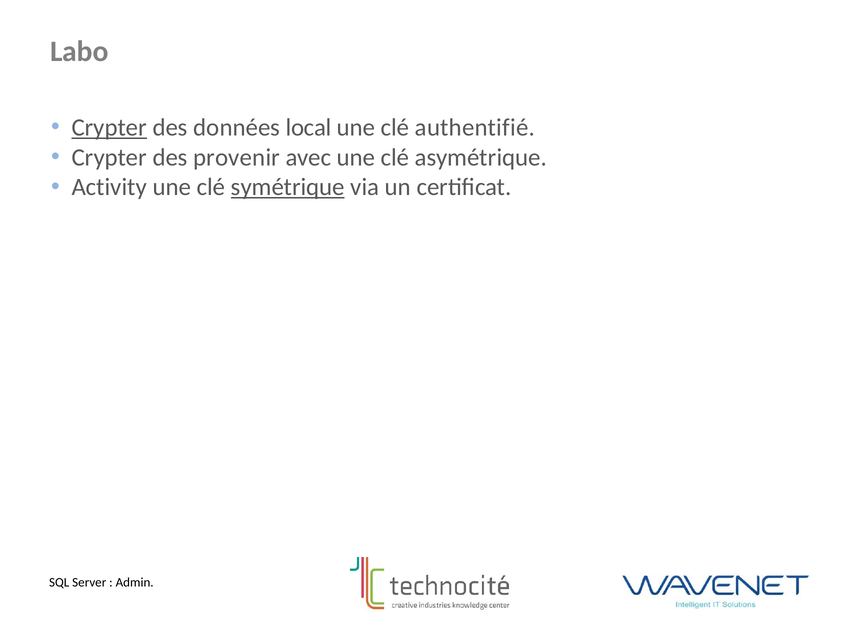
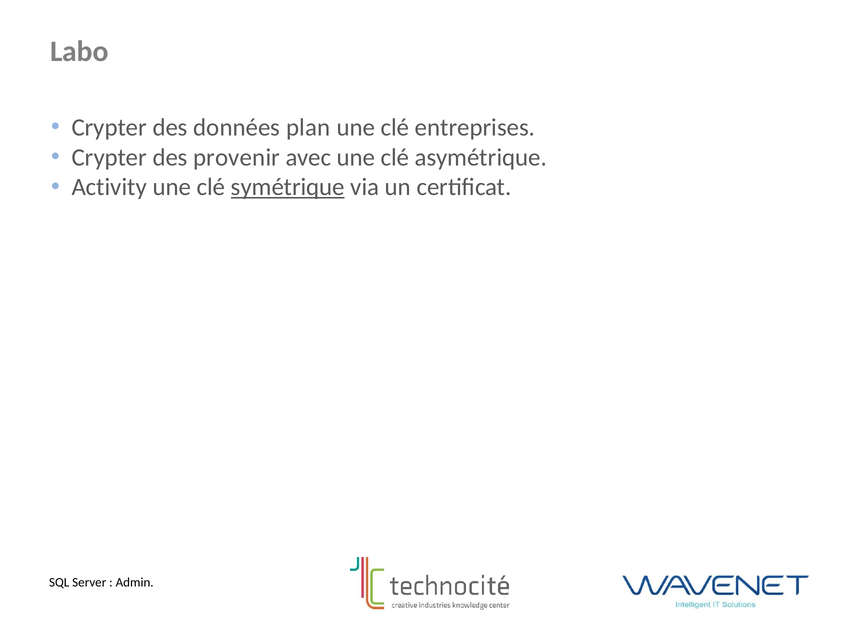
Crypter at (109, 127) underline: present -> none
local: local -> plan
authentifié: authentifié -> entreprises
